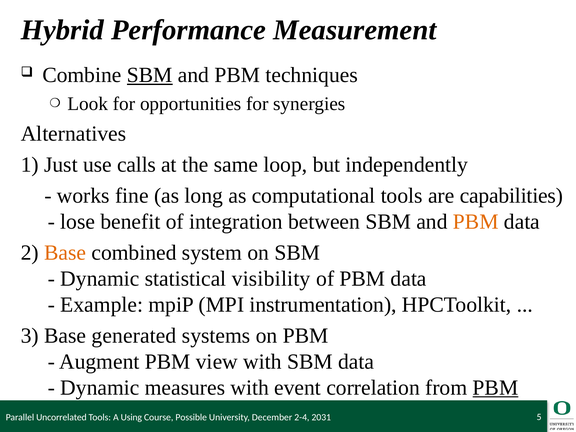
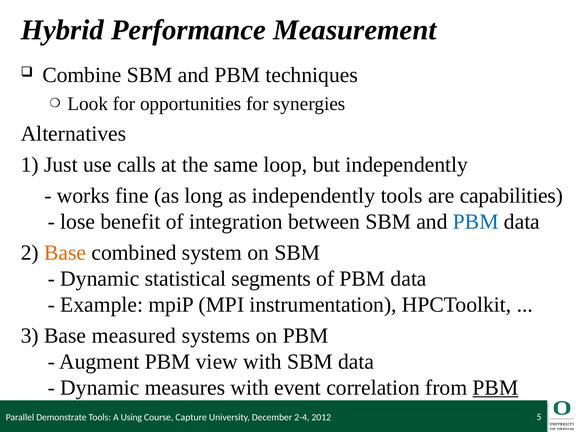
SBM at (150, 75) underline: present -> none
as computational: computational -> independently
PBM at (476, 222) colour: orange -> blue
visibility: visibility -> segments
generated: generated -> measured
Uncorrelated: Uncorrelated -> Demonstrate
Possible: Possible -> Capture
2031: 2031 -> 2012
